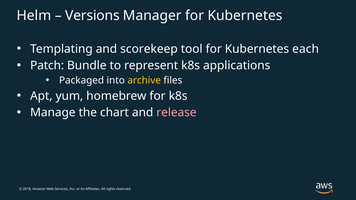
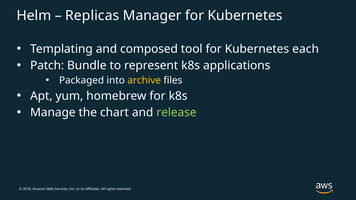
Versions: Versions -> Replicas
scorekeep: scorekeep -> composed
release colour: pink -> light green
